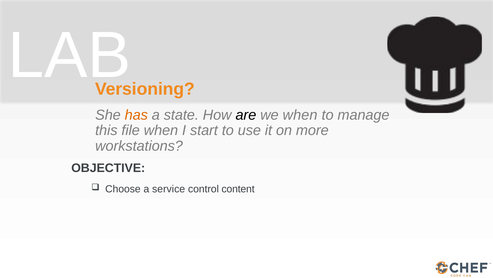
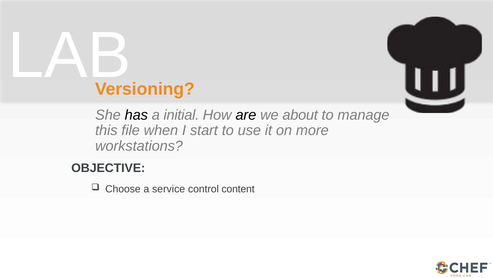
has colour: orange -> black
state: state -> initial
we when: when -> about
